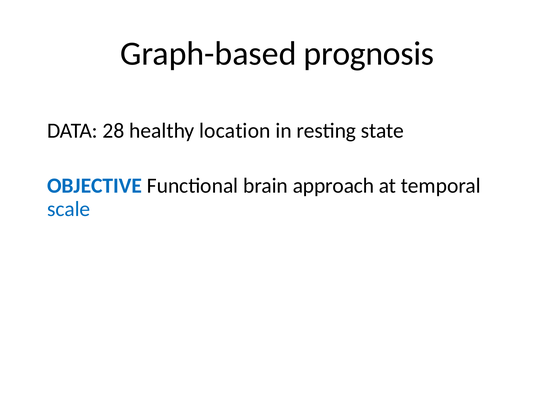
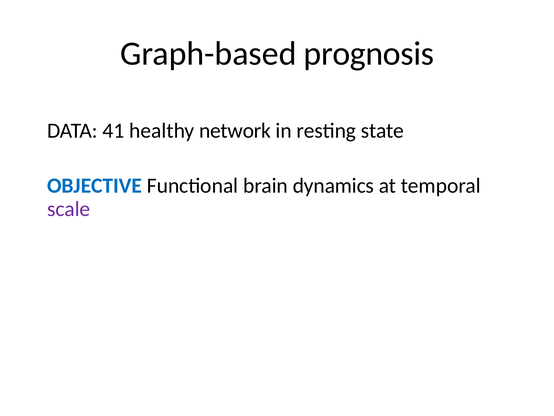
28: 28 -> 41
location: location -> network
approach: approach -> dynamics
scale colour: blue -> purple
